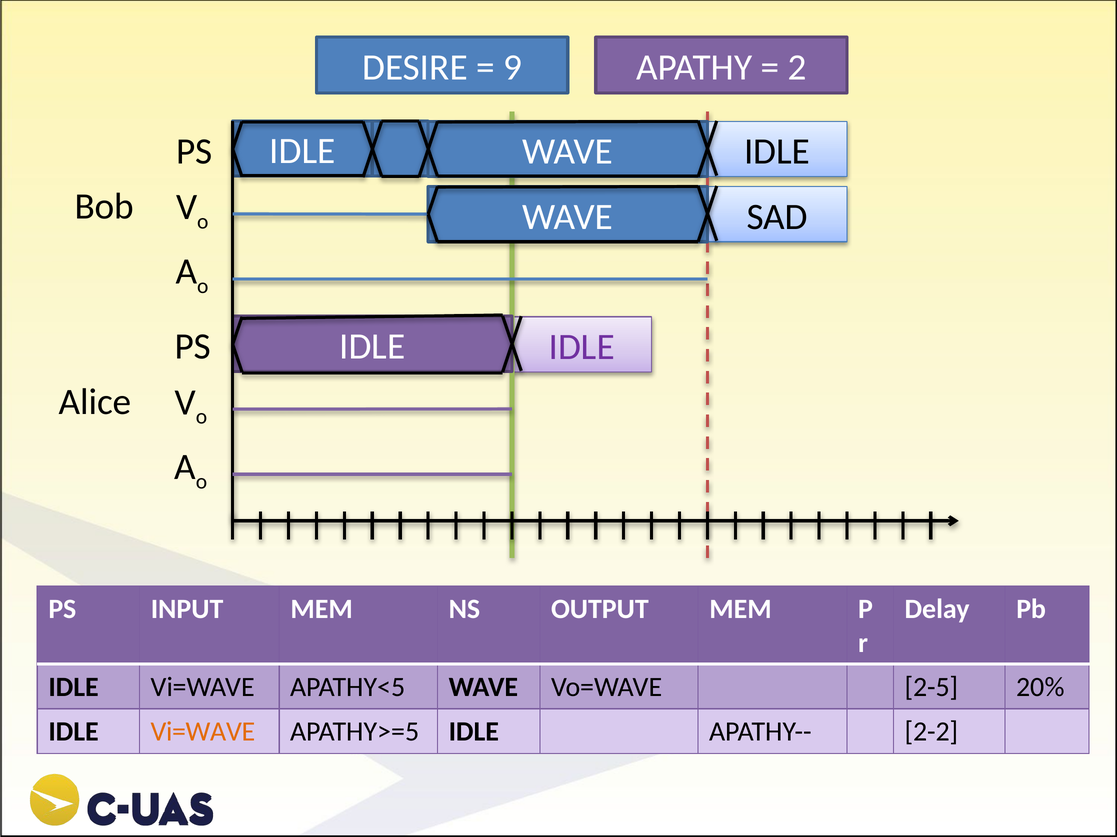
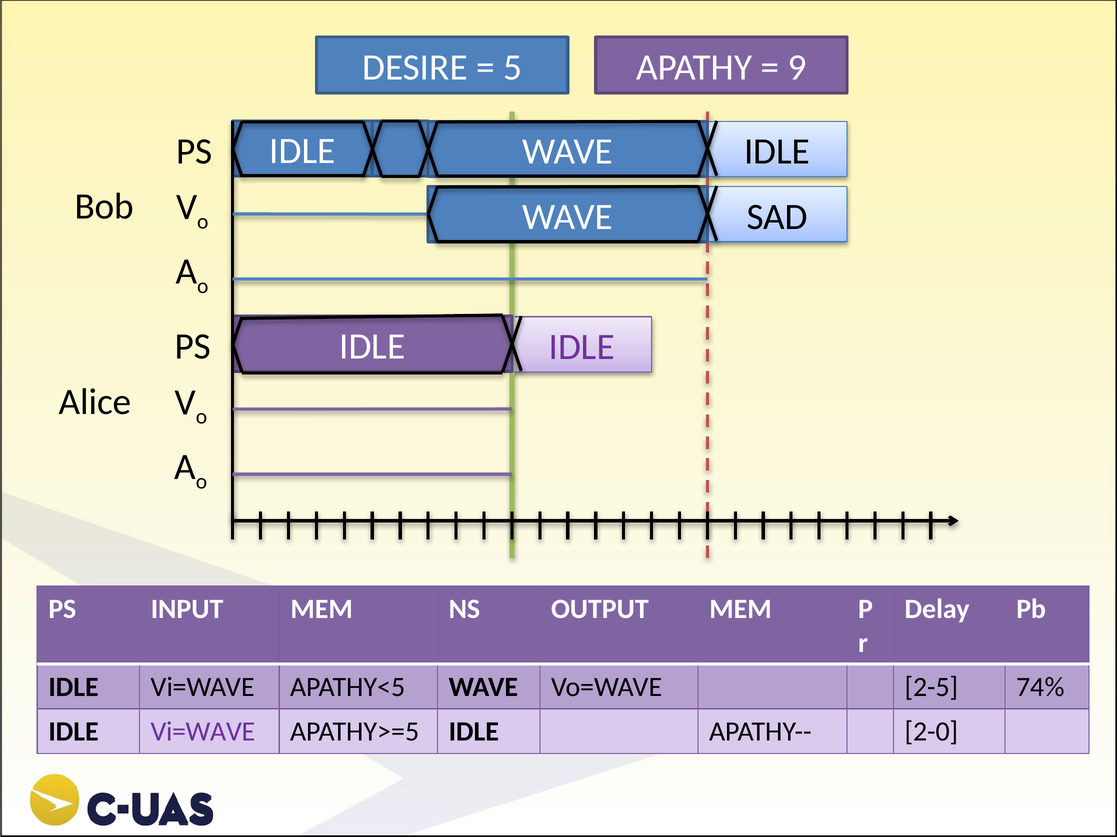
9: 9 -> 5
2: 2 -> 9
20%: 20% -> 74%
Vi=WAVE at (203, 732) colour: orange -> purple
2-2: 2-2 -> 2-0
